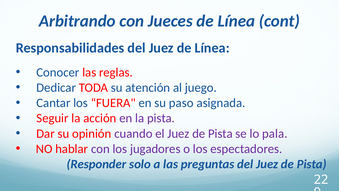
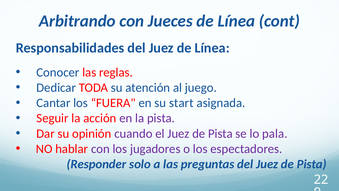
paso: paso -> start
